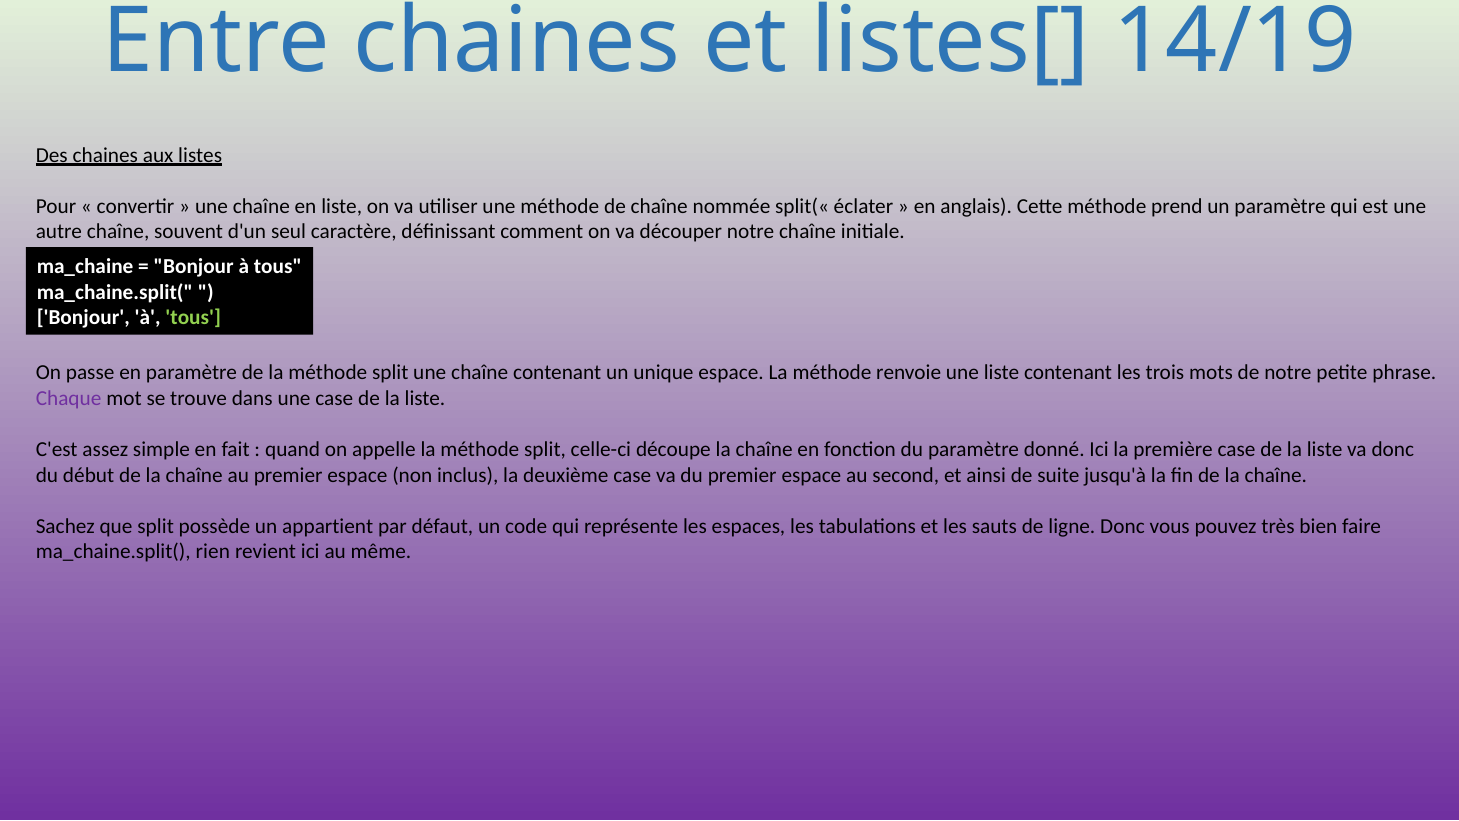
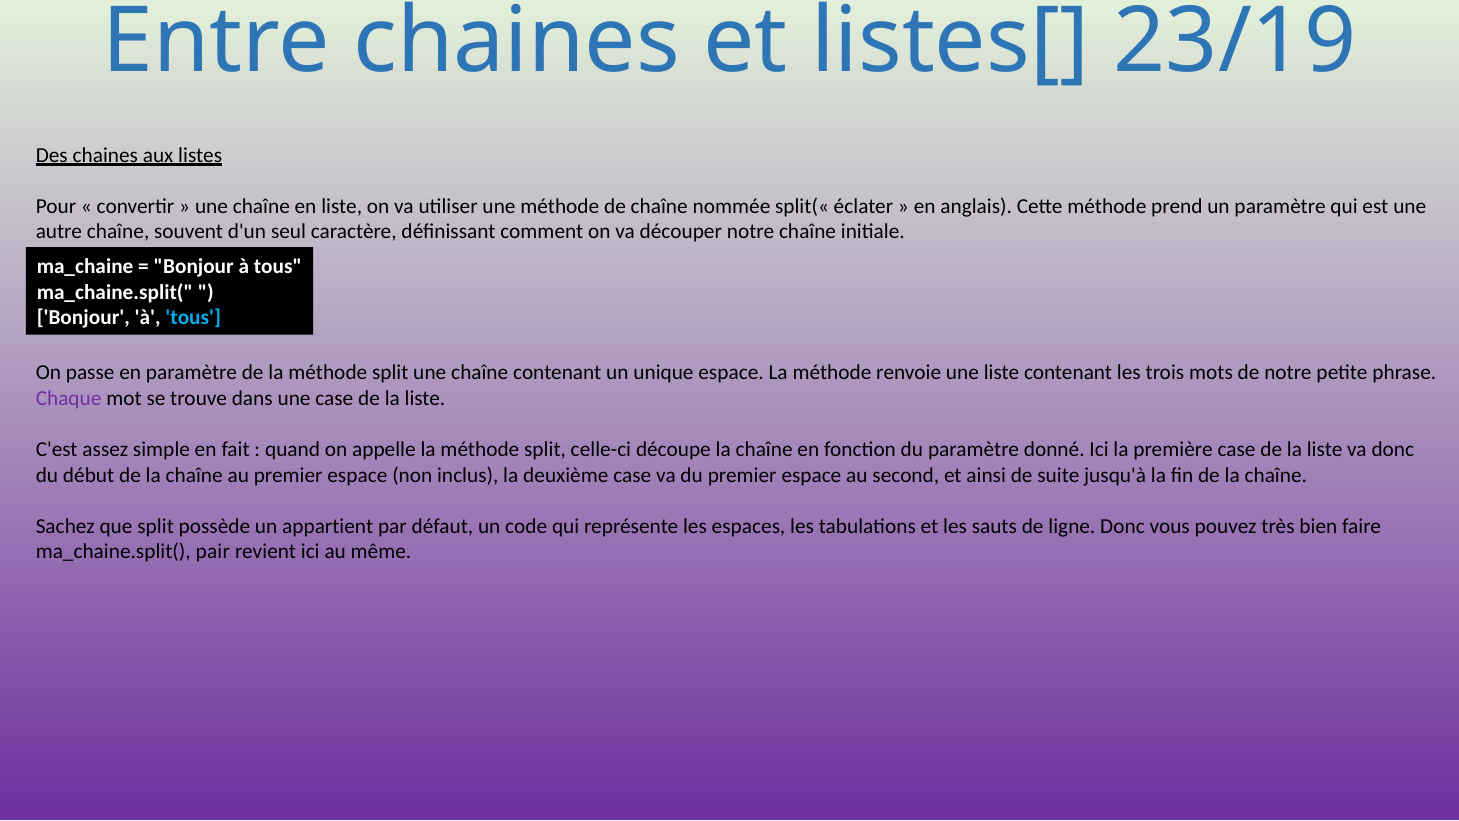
14/19: 14/19 -> 23/19
tous at (193, 318) colour: light green -> light blue
rien: rien -> pair
